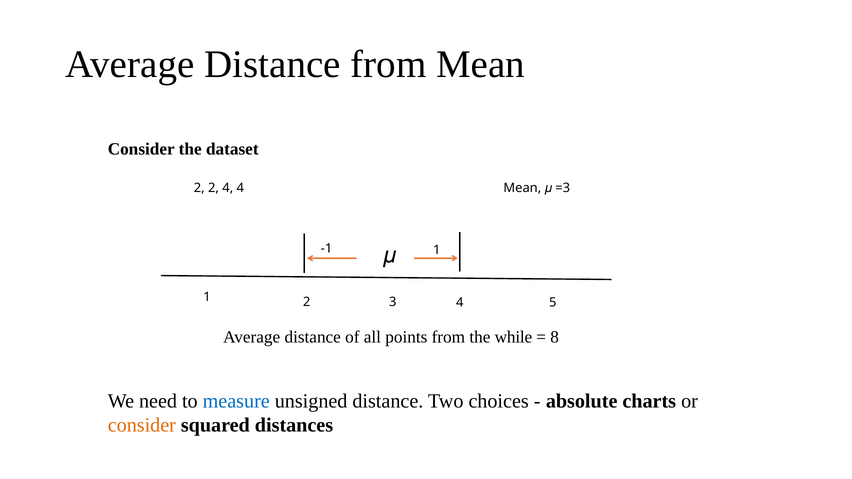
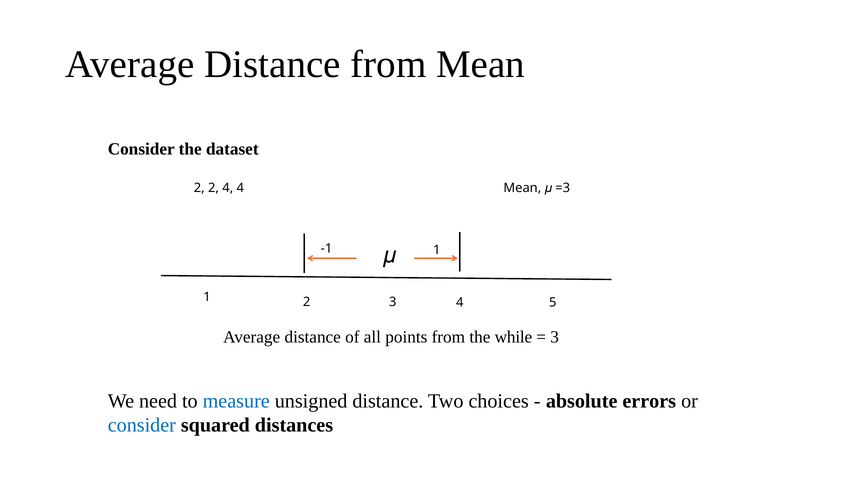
8 at (555, 337): 8 -> 3
charts: charts -> errors
consider at (142, 426) colour: orange -> blue
